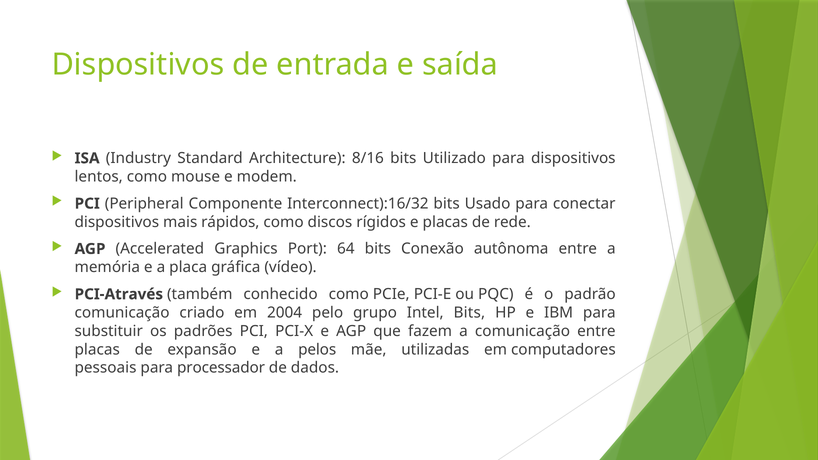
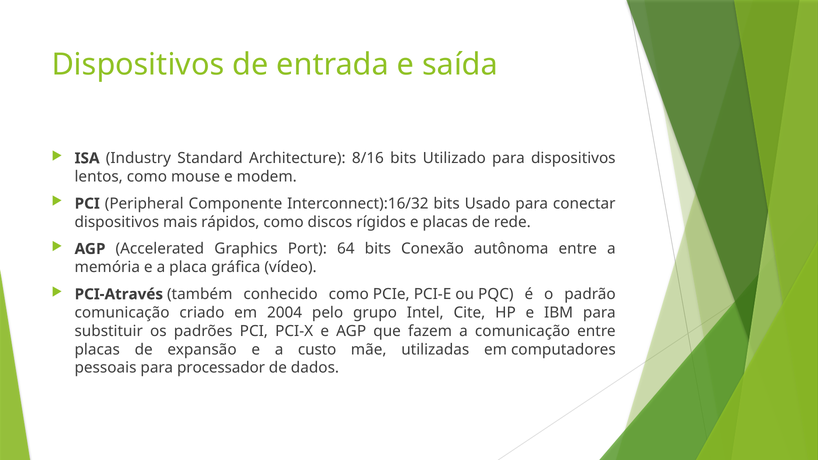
Intel Bits: Bits -> Cite
pelos: pelos -> custo
